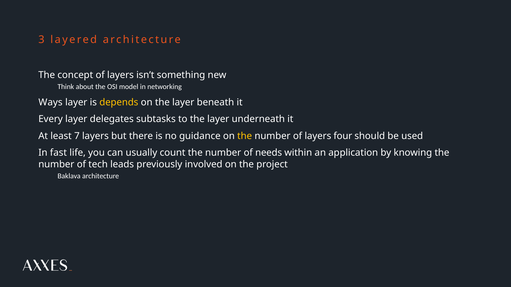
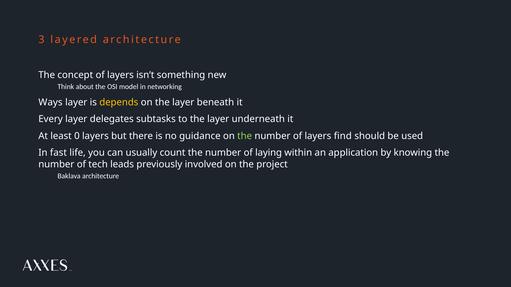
7: 7 -> 0
the at (245, 136) colour: yellow -> light green
four: four -> find
needs: needs -> laying
